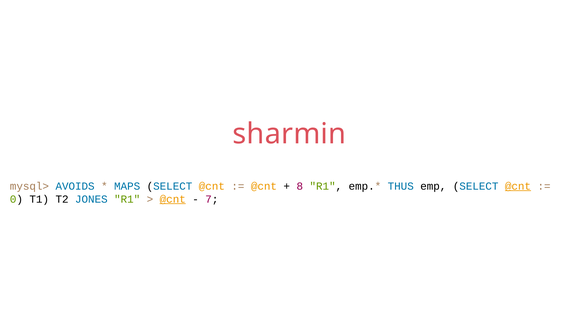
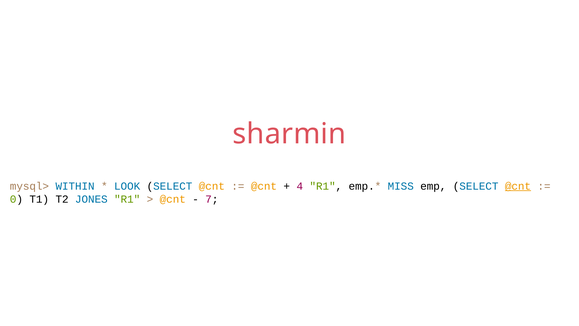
AVOIDS: AVOIDS -> WITHIN
MAPS: MAPS -> LOOK
8: 8 -> 4
THUS: THUS -> MISS
@cnt at (173, 199) underline: present -> none
